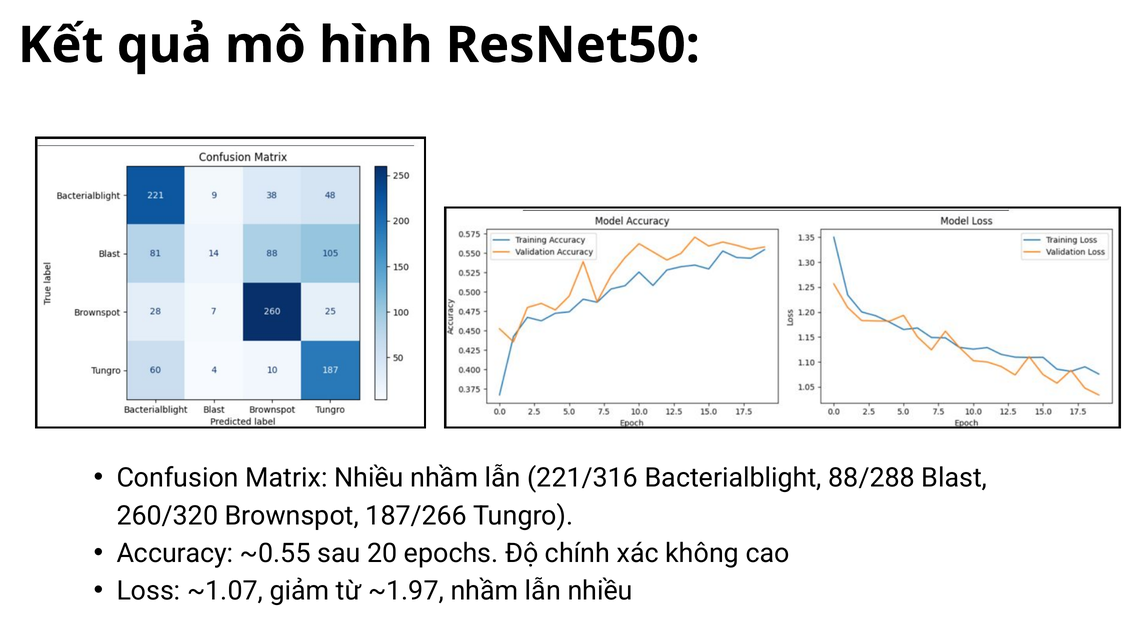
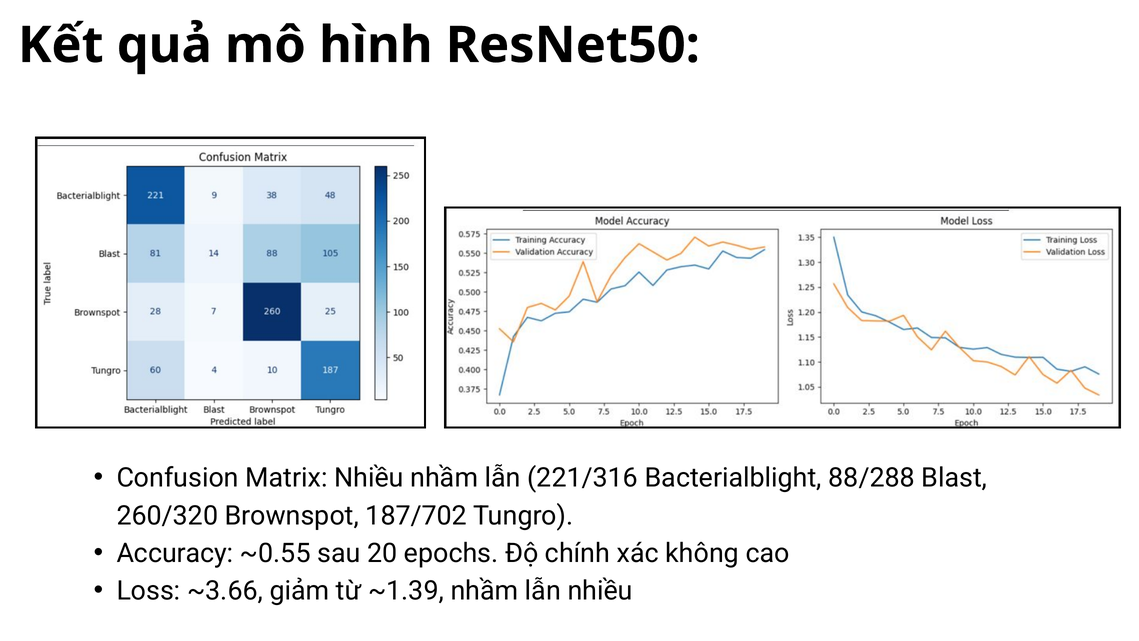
187/266: 187/266 -> 187/702
~1.07: ~1.07 -> ~3.66
~1.97: ~1.97 -> ~1.39
